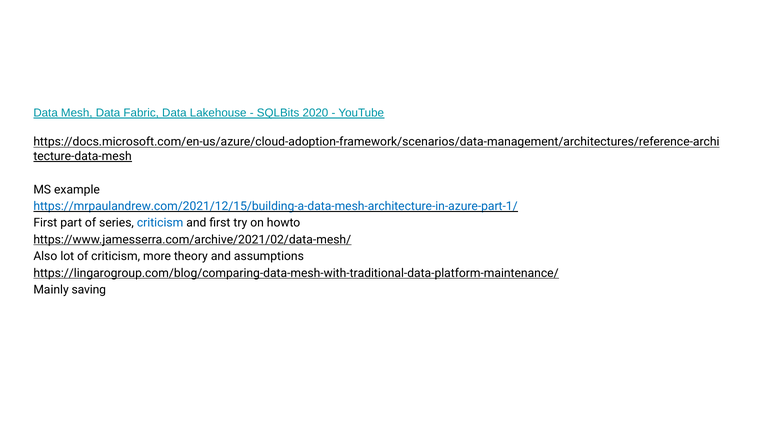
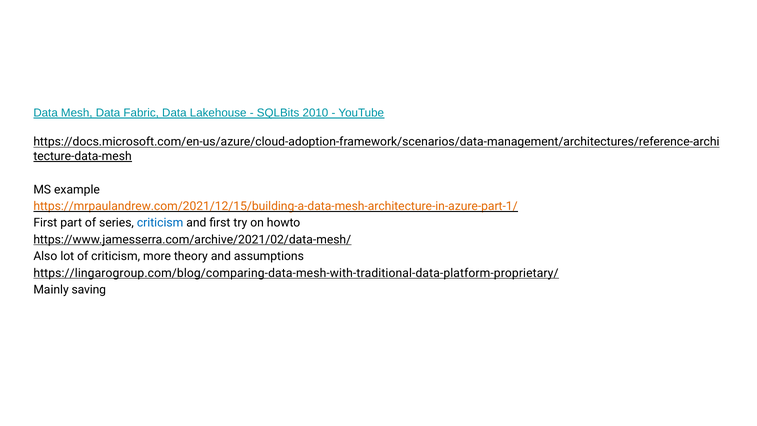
2020: 2020 -> 2010
https://mrpaulandrew.com/2021/12/15/building-a-data-mesh-architecture-in-azure-part-1/ colour: blue -> orange
https://lingarogroup.com/blog/comparing-data-mesh-with-traditional-data-platform-maintenance/: https://lingarogroup.com/blog/comparing-data-mesh-with-traditional-data-platform-maintenance/ -> https://lingarogroup.com/blog/comparing-data-mesh-with-traditional-data-platform-proprietary/
